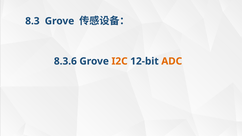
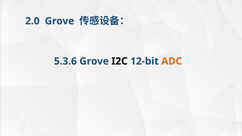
8.3: 8.3 -> 2.0
8.3.6: 8.3.6 -> 5.3.6
I2C colour: orange -> black
